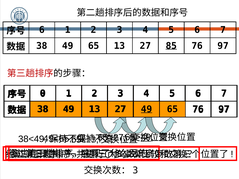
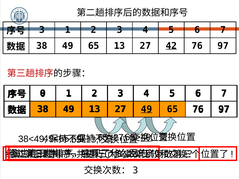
6 at (42, 30): 6 -> 3
85: 85 -> 42
